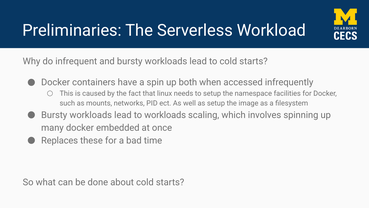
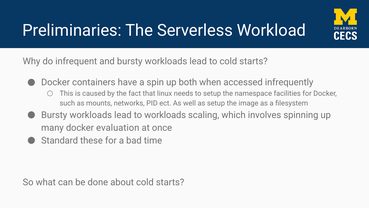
embedded: embedded -> evaluation
Replaces: Replaces -> Standard
